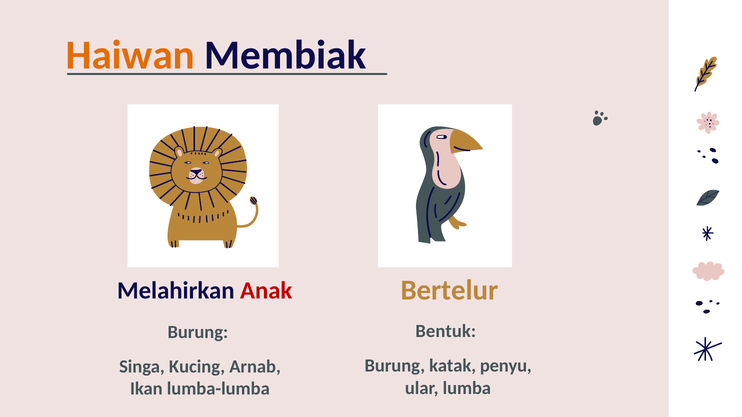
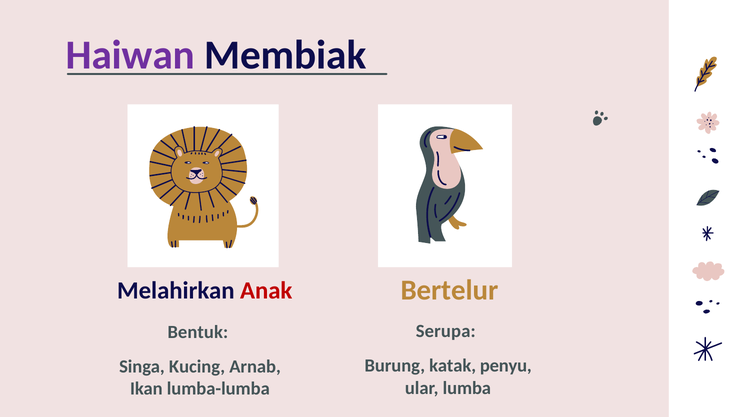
Haiwan colour: orange -> purple
Bentuk: Bentuk -> Serupa
Burung at (198, 332): Burung -> Bentuk
